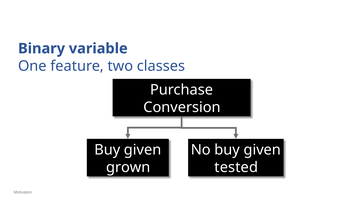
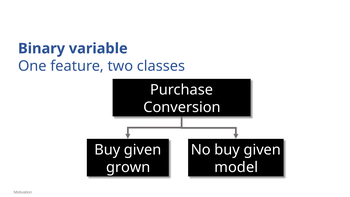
tested: tested -> model
